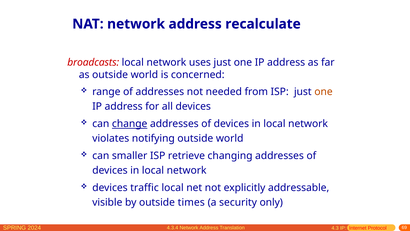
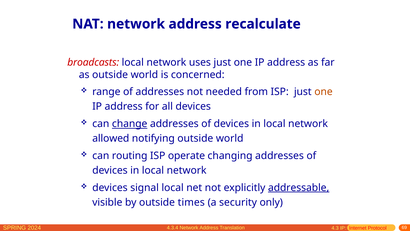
violates: violates -> allowed
smaller: smaller -> routing
retrieve: retrieve -> operate
traffic: traffic -> signal
addressable underline: none -> present
